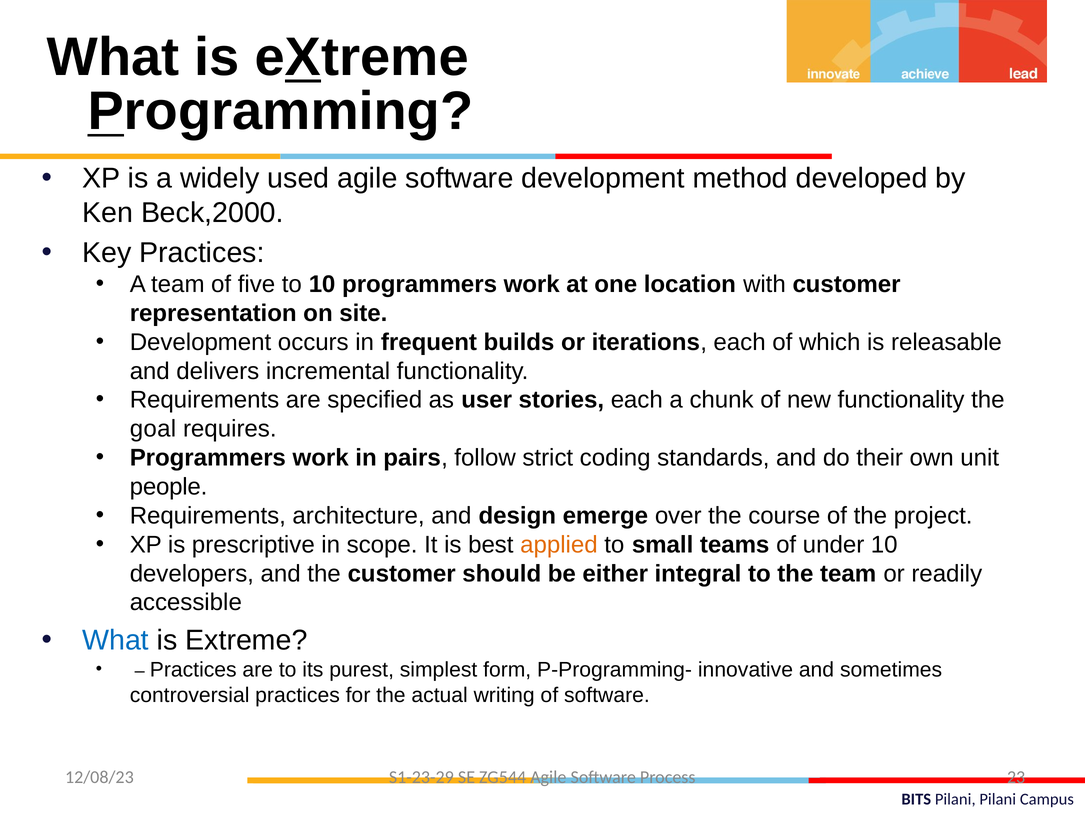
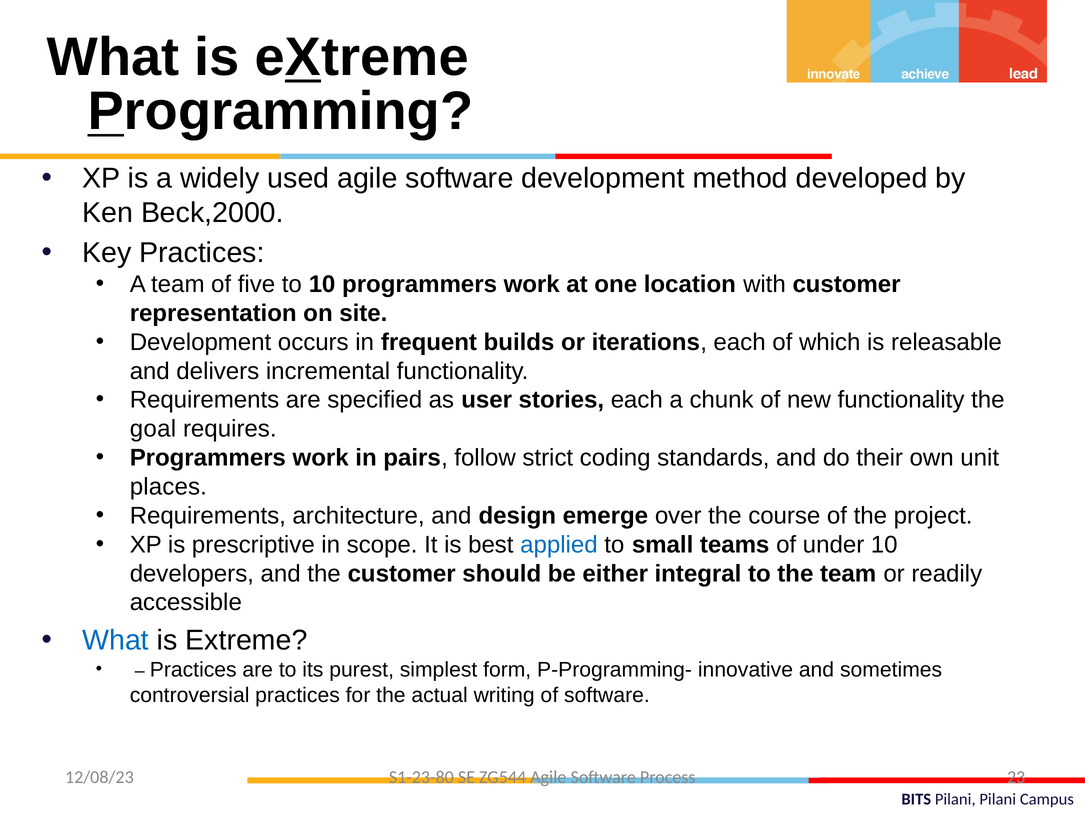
people: people -> places
applied colour: orange -> blue
S1-23-29: S1-23-29 -> S1-23-80
